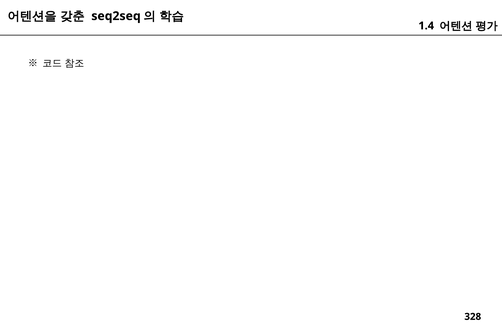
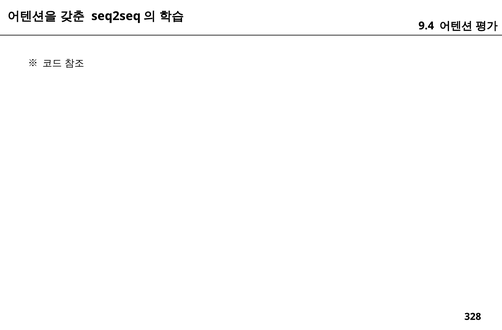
1.4: 1.4 -> 9.4
